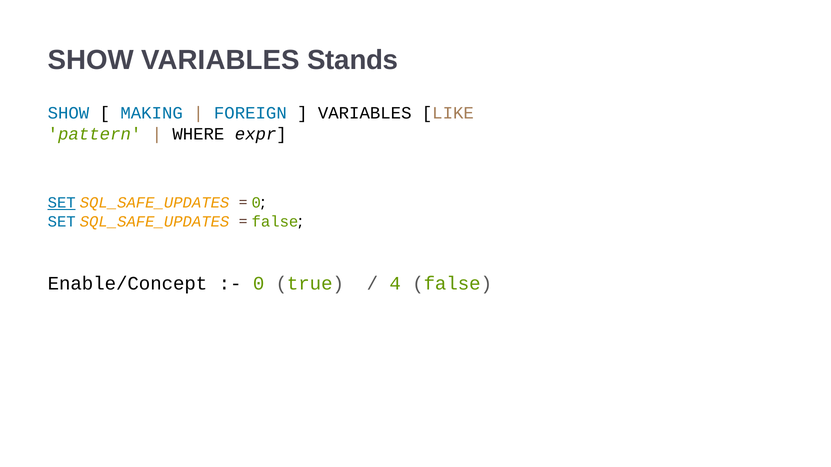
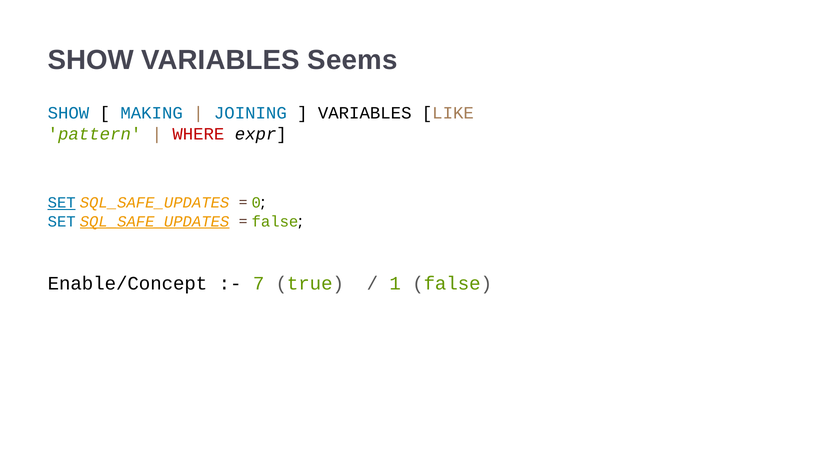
Stands: Stands -> Seems
FOREIGN: FOREIGN -> JOINING
WHERE colour: black -> red
SQL_SAFE_UPDATES at (155, 222) underline: none -> present
0 at (259, 284): 0 -> 7
4: 4 -> 1
